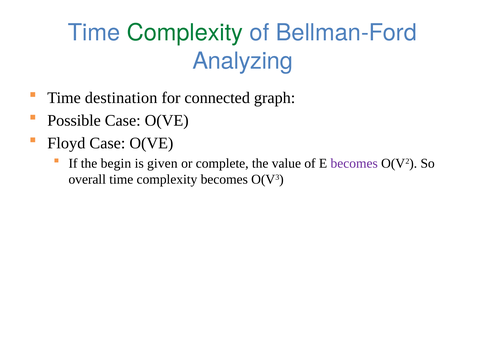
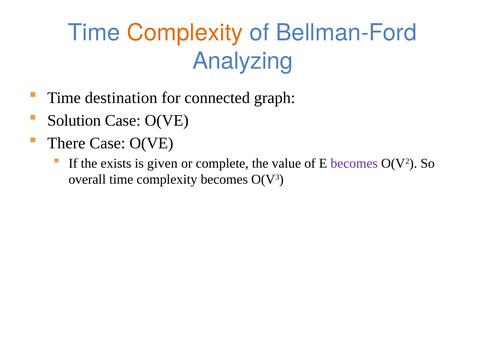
Complexity at (185, 33) colour: green -> orange
Possible: Possible -> Solution
Floyd: Floyd -> There
begin: begin -> exists
